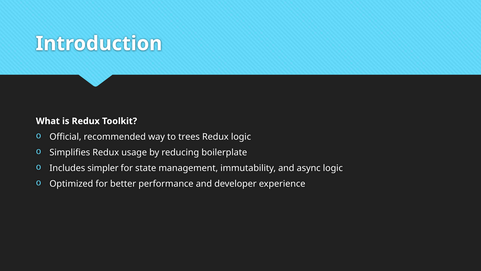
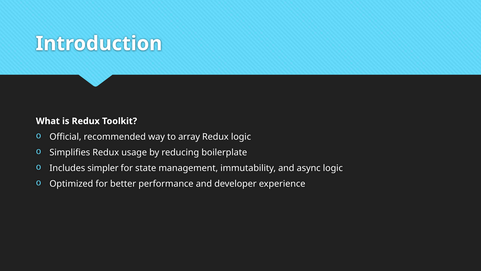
trees: trees -> array
